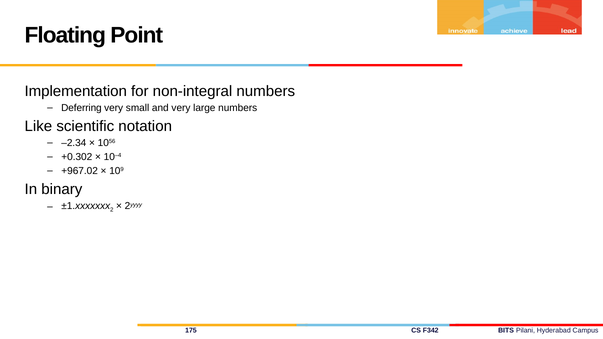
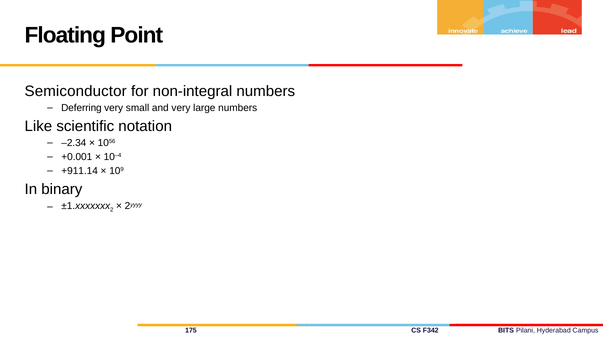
Implementation: Implementation -> Semiconductor
+0.302: +0.302 -> +0.001
+967.02: +967.02 -> +911.14
